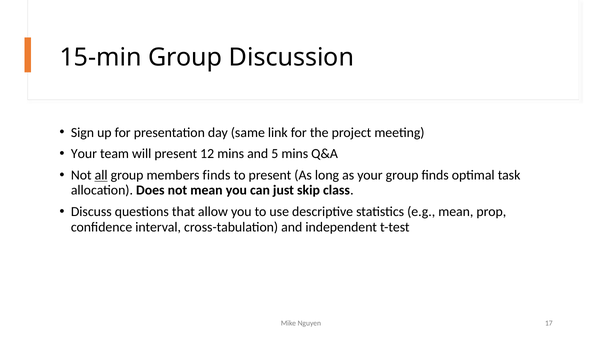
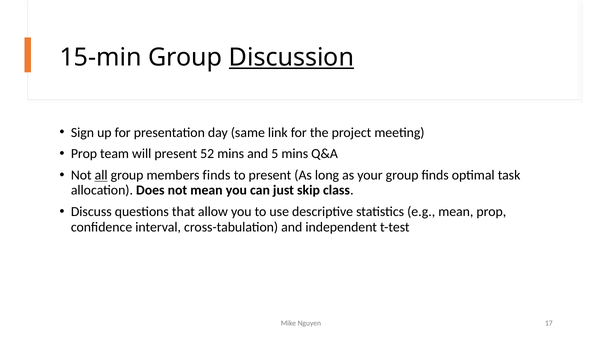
Discussion underline: none -> present
Your at (84, 154): Your -> Prop
12: 12 -> 52
